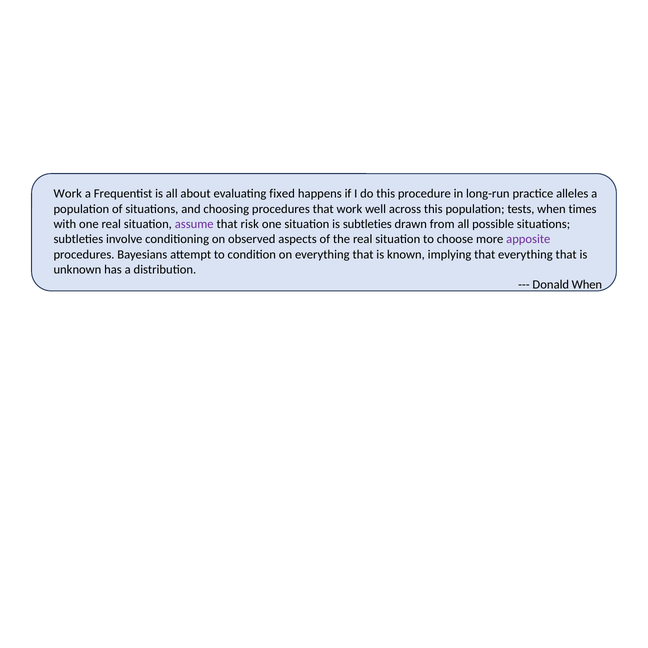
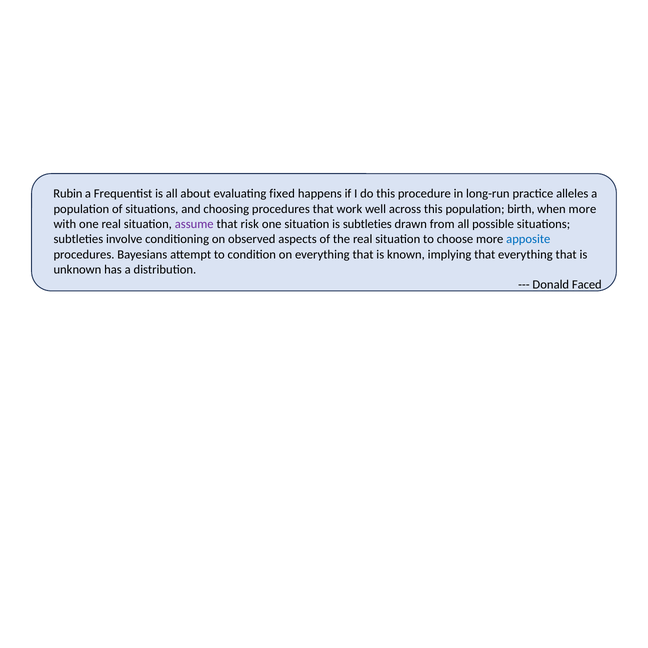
Work at (68, 194): Work -> Rubin
tests: tests -> birth
when times: times -> more
apposite colour: purple -> blue
Donald When: When -> Faced
